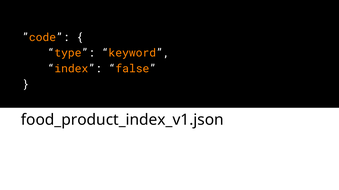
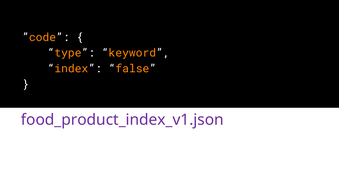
food_product_index_v1.json colour: black -> purple
